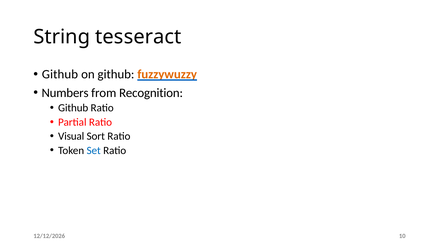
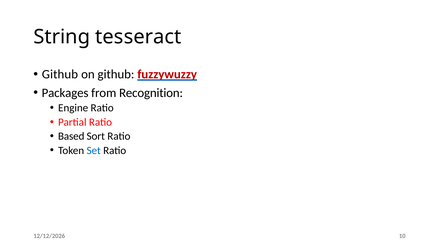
fuzzywuzzy colour: orange -> red
Numbers: Numbers -> Packages
Github at (73, 108): Github -> Engine
Visual: Visual -> Based
